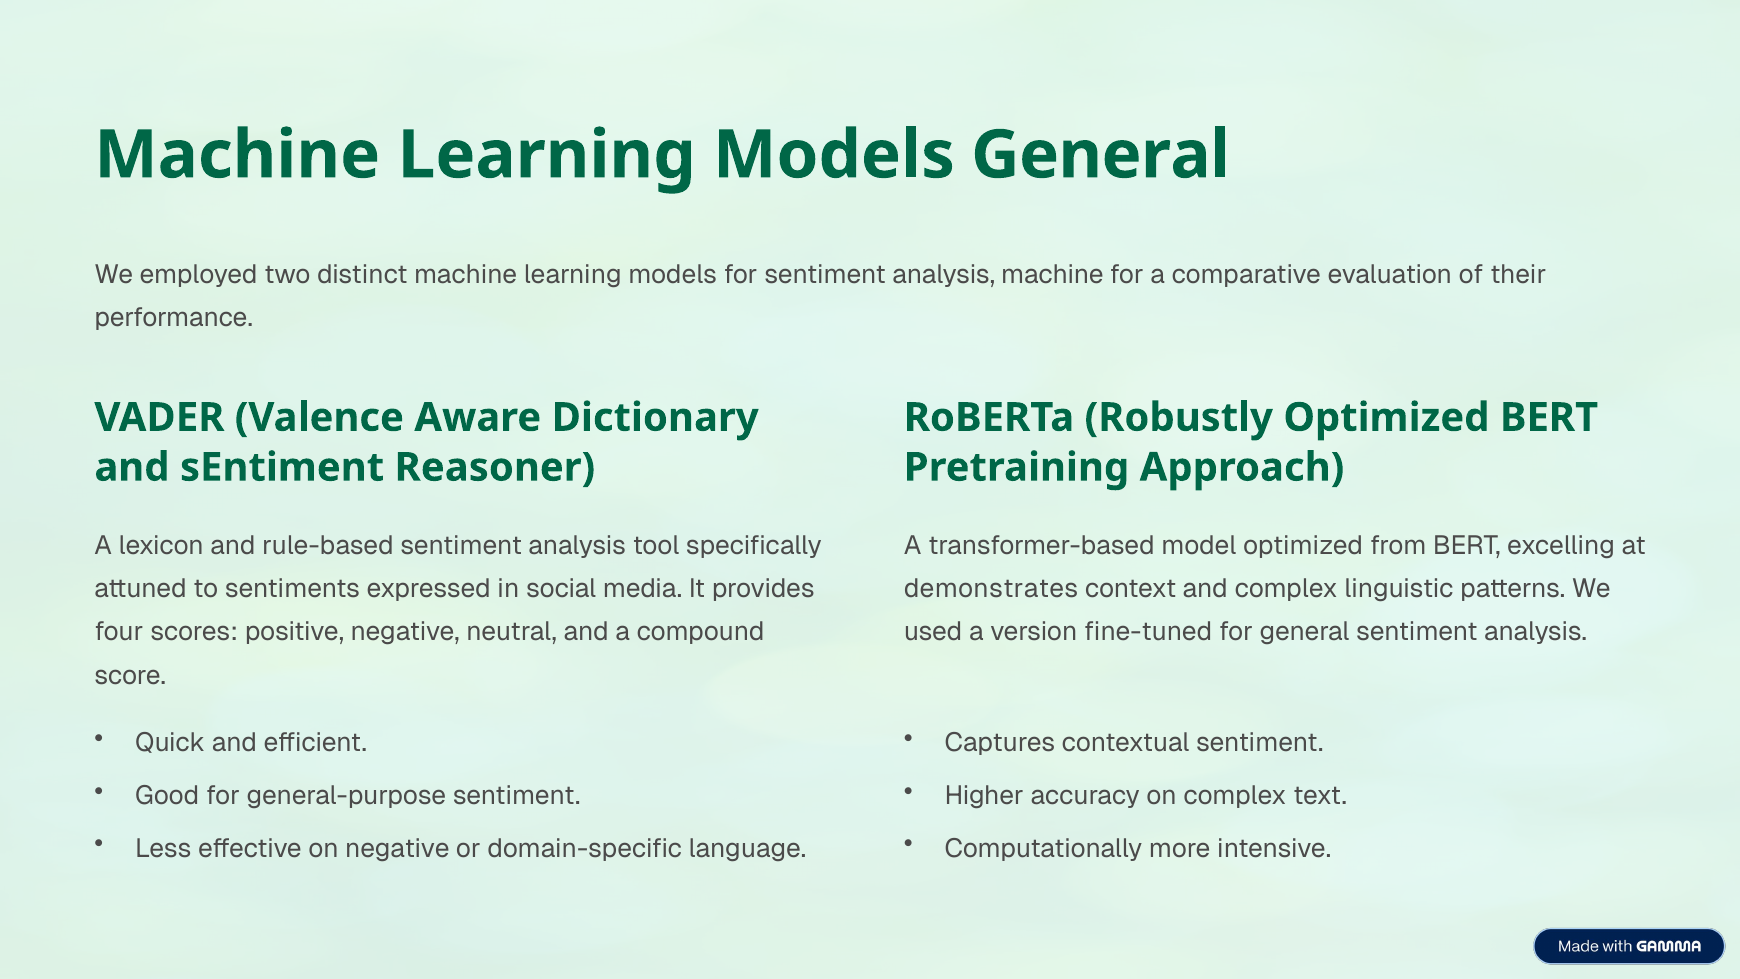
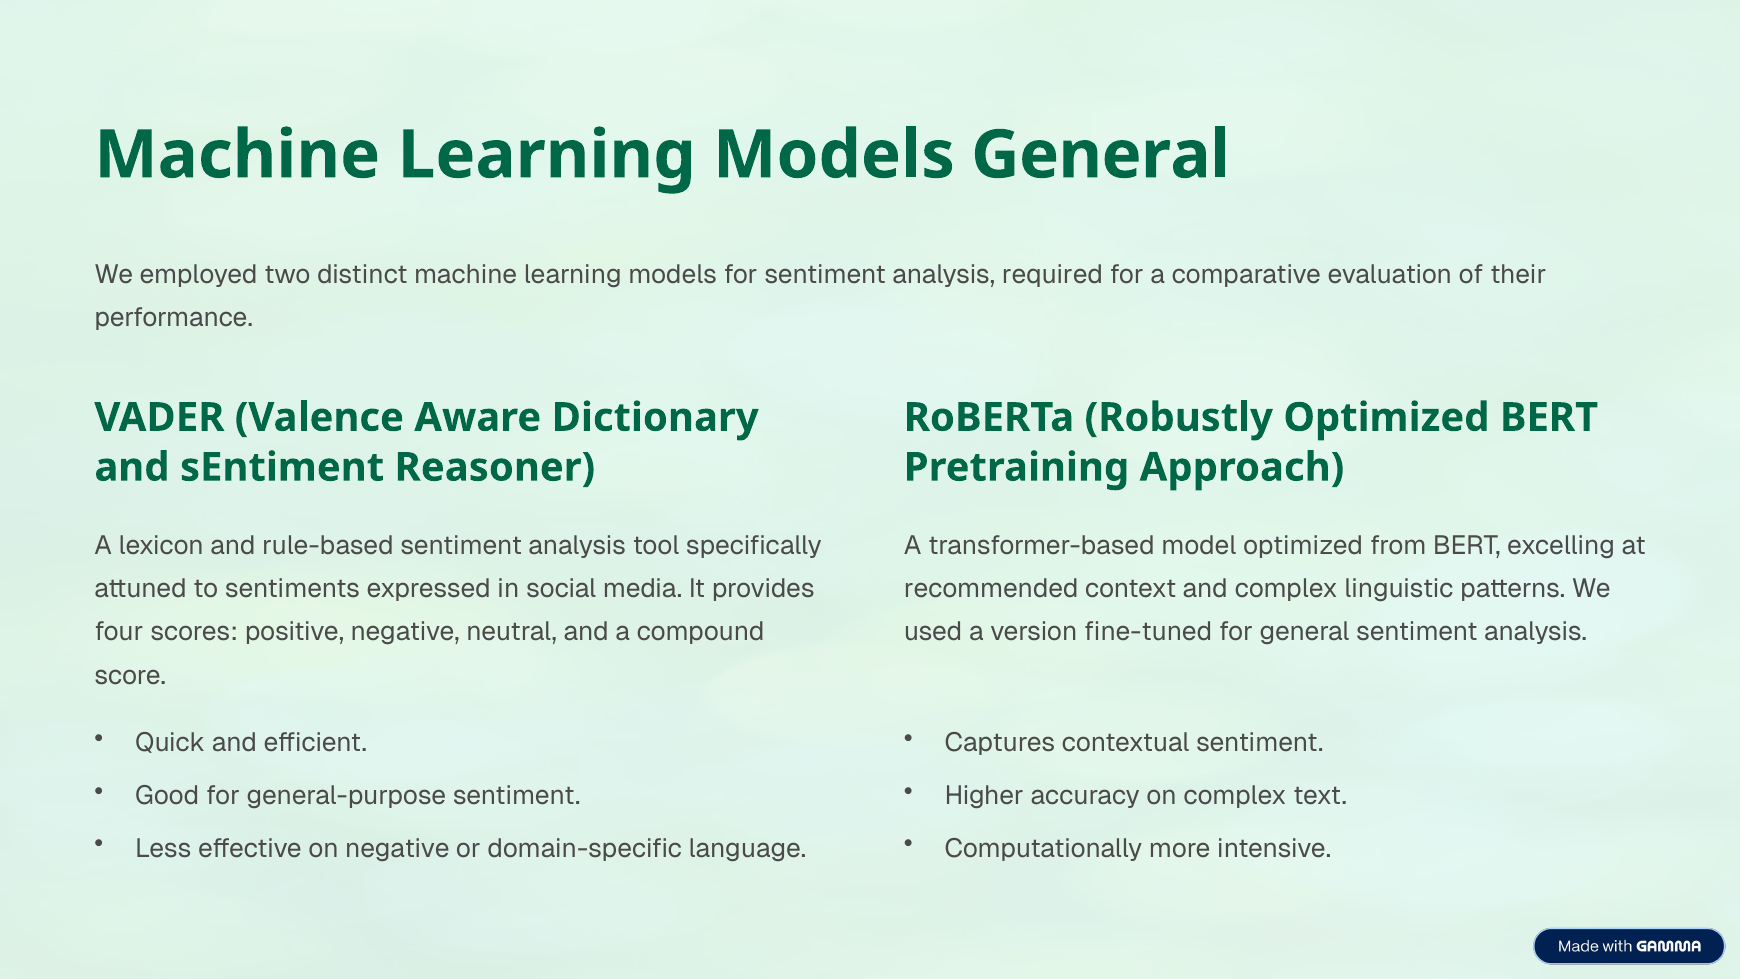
analysis machine: machine -> required
demonstrates: demonstrates -> recommended
